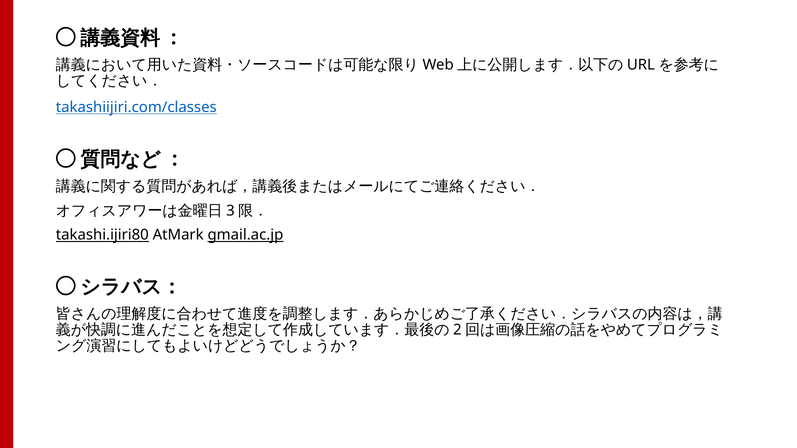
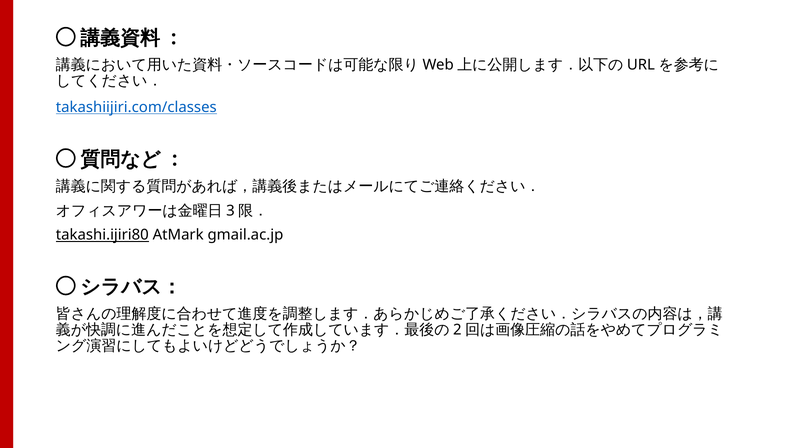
gmail.ac.jp underline: present -> none
